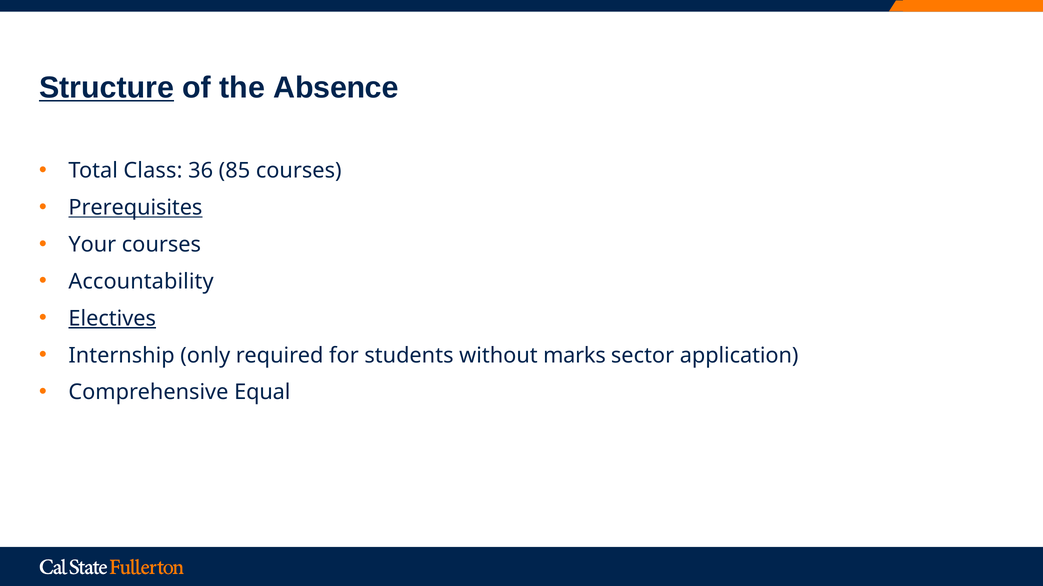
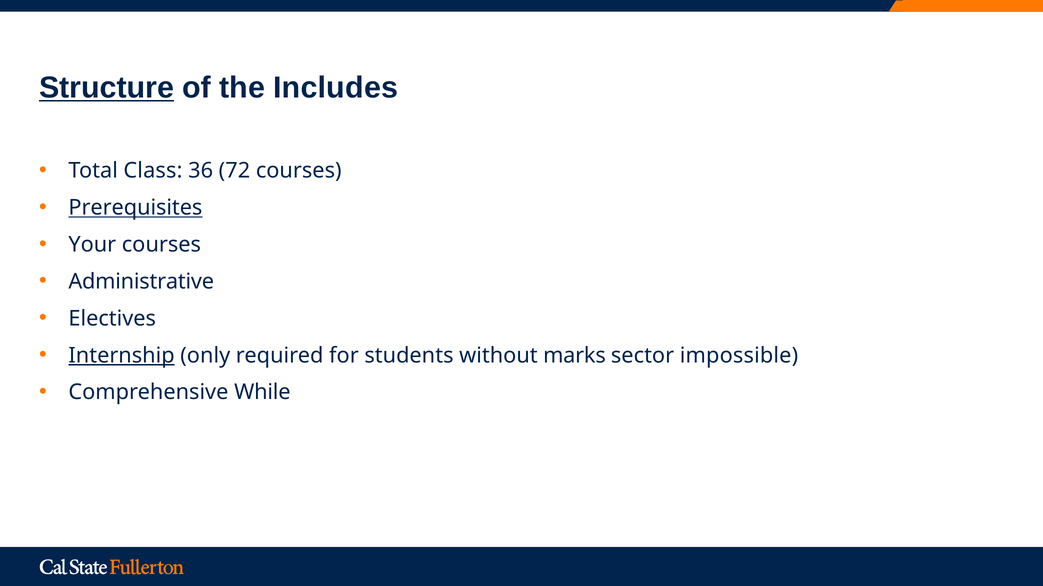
Absence: Absence -> Includes
85: 85 -> 72
Accountability: Accountability -> Administrative
Electives underline: present -> none
Internship underline: none -> present
application: application -> impossible
Equal: Equal -> While
